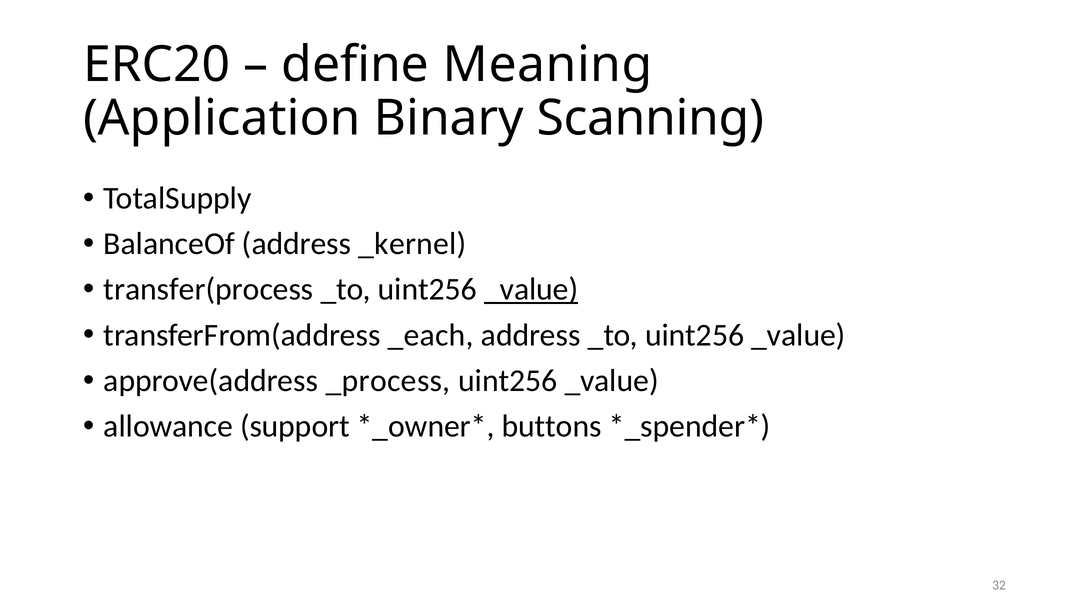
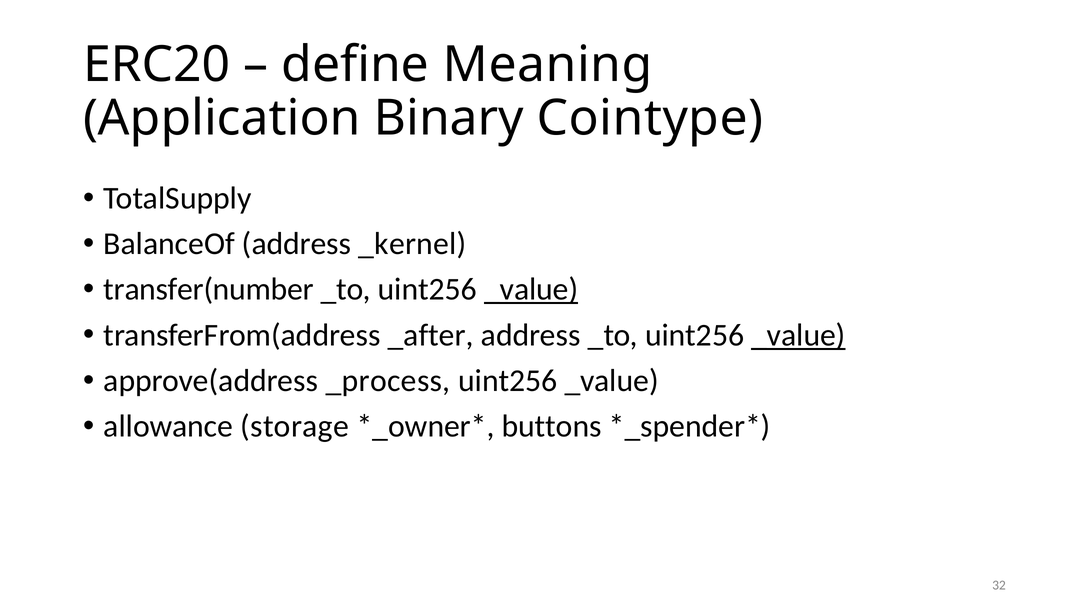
Scanning: Scanning -> Cointype
transfer(process: transfer(process -> transfer(number
_each: _each -> _after
_value at (798, 335) underline: none -> present
support: support -> storage
